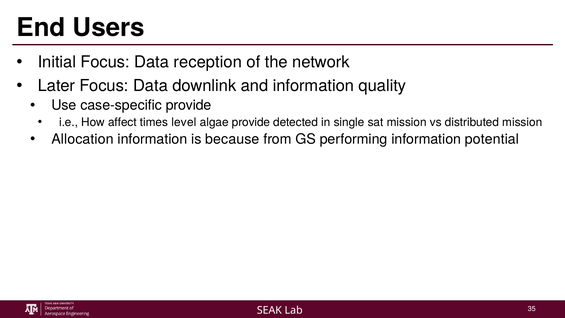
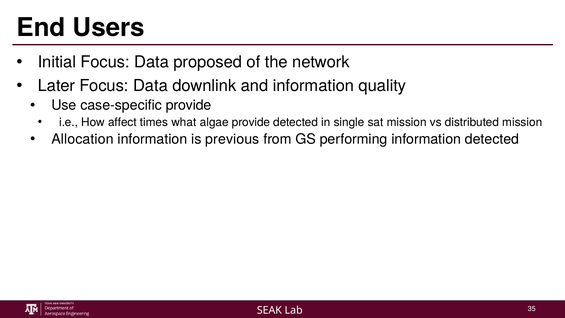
reception: reception -> proposed
level: level -> what
because: because -> previous
information potential: potential -> detected
